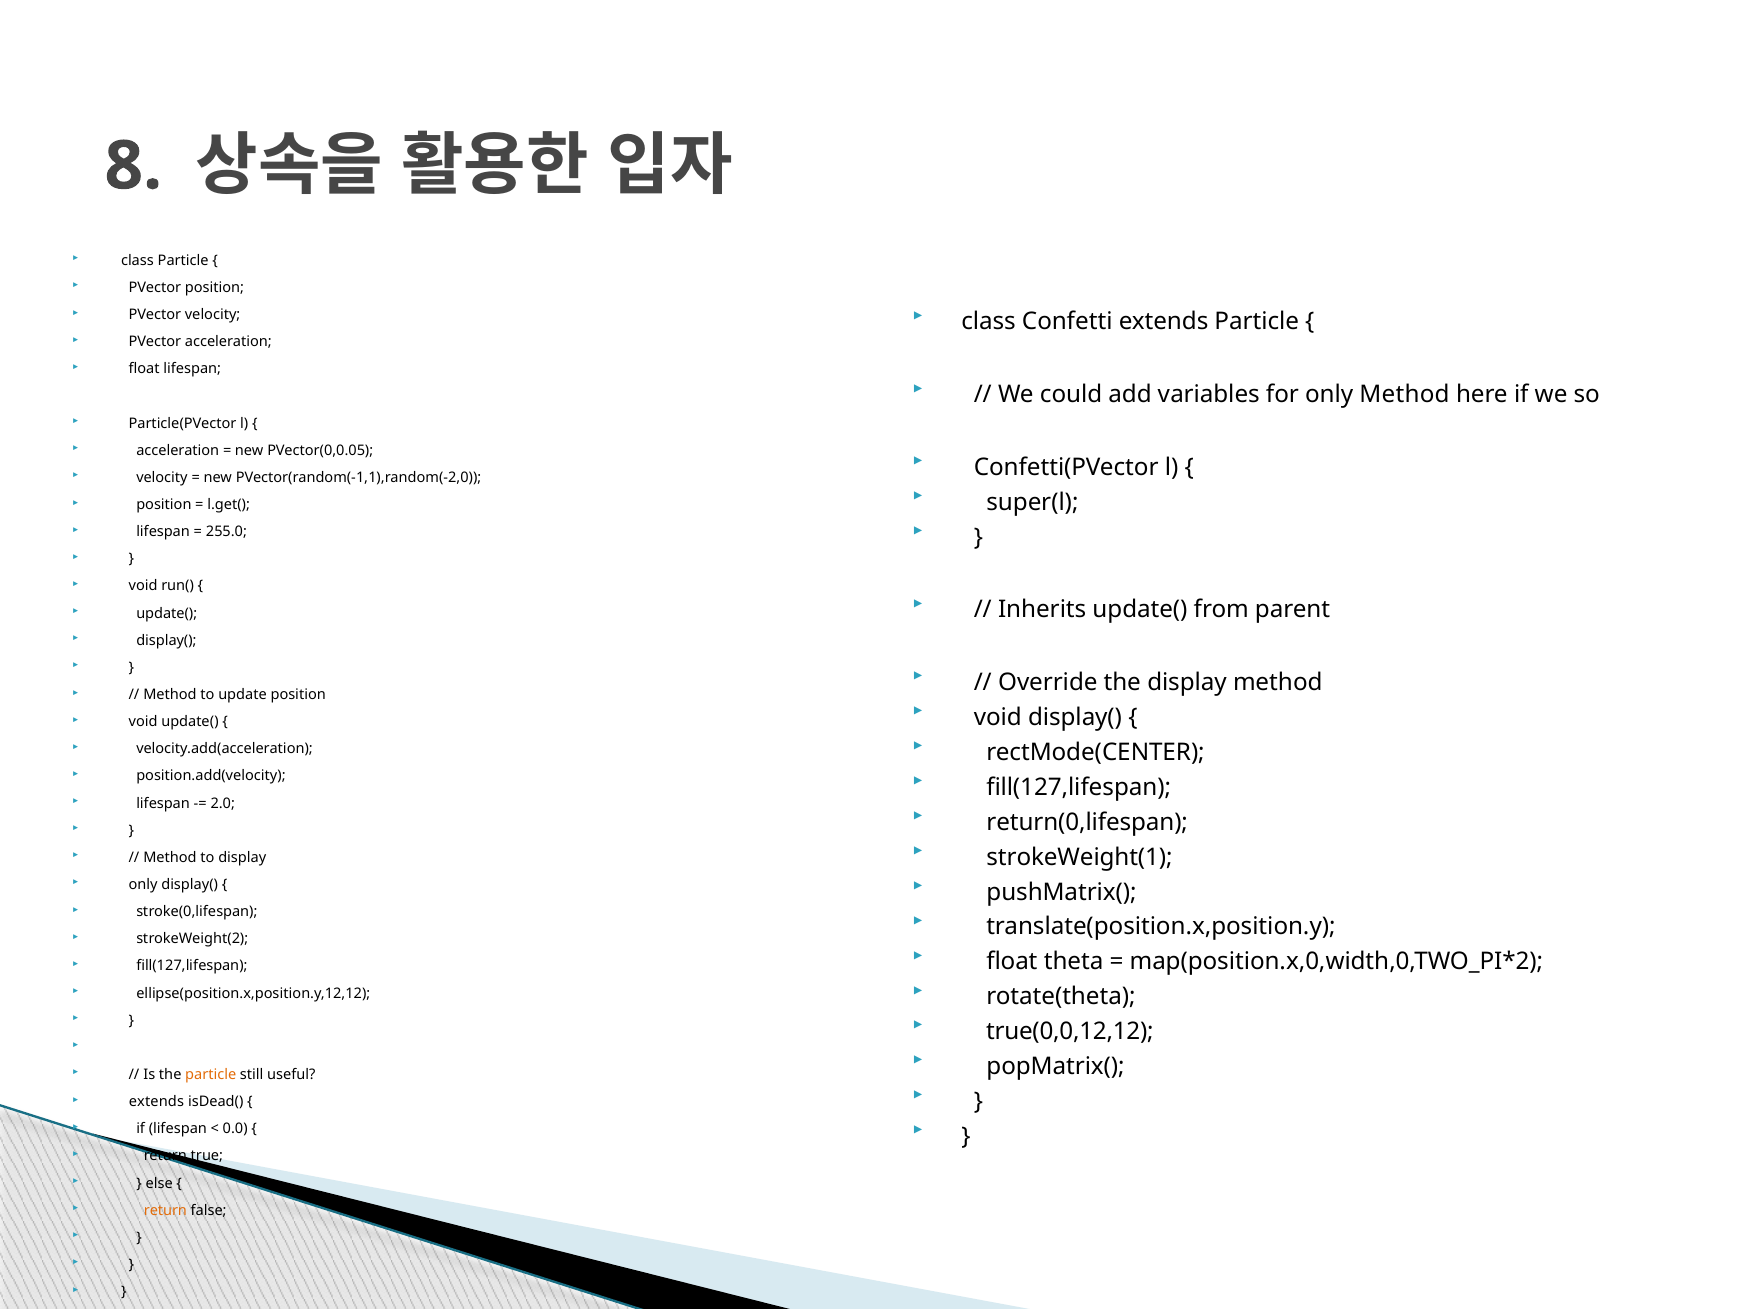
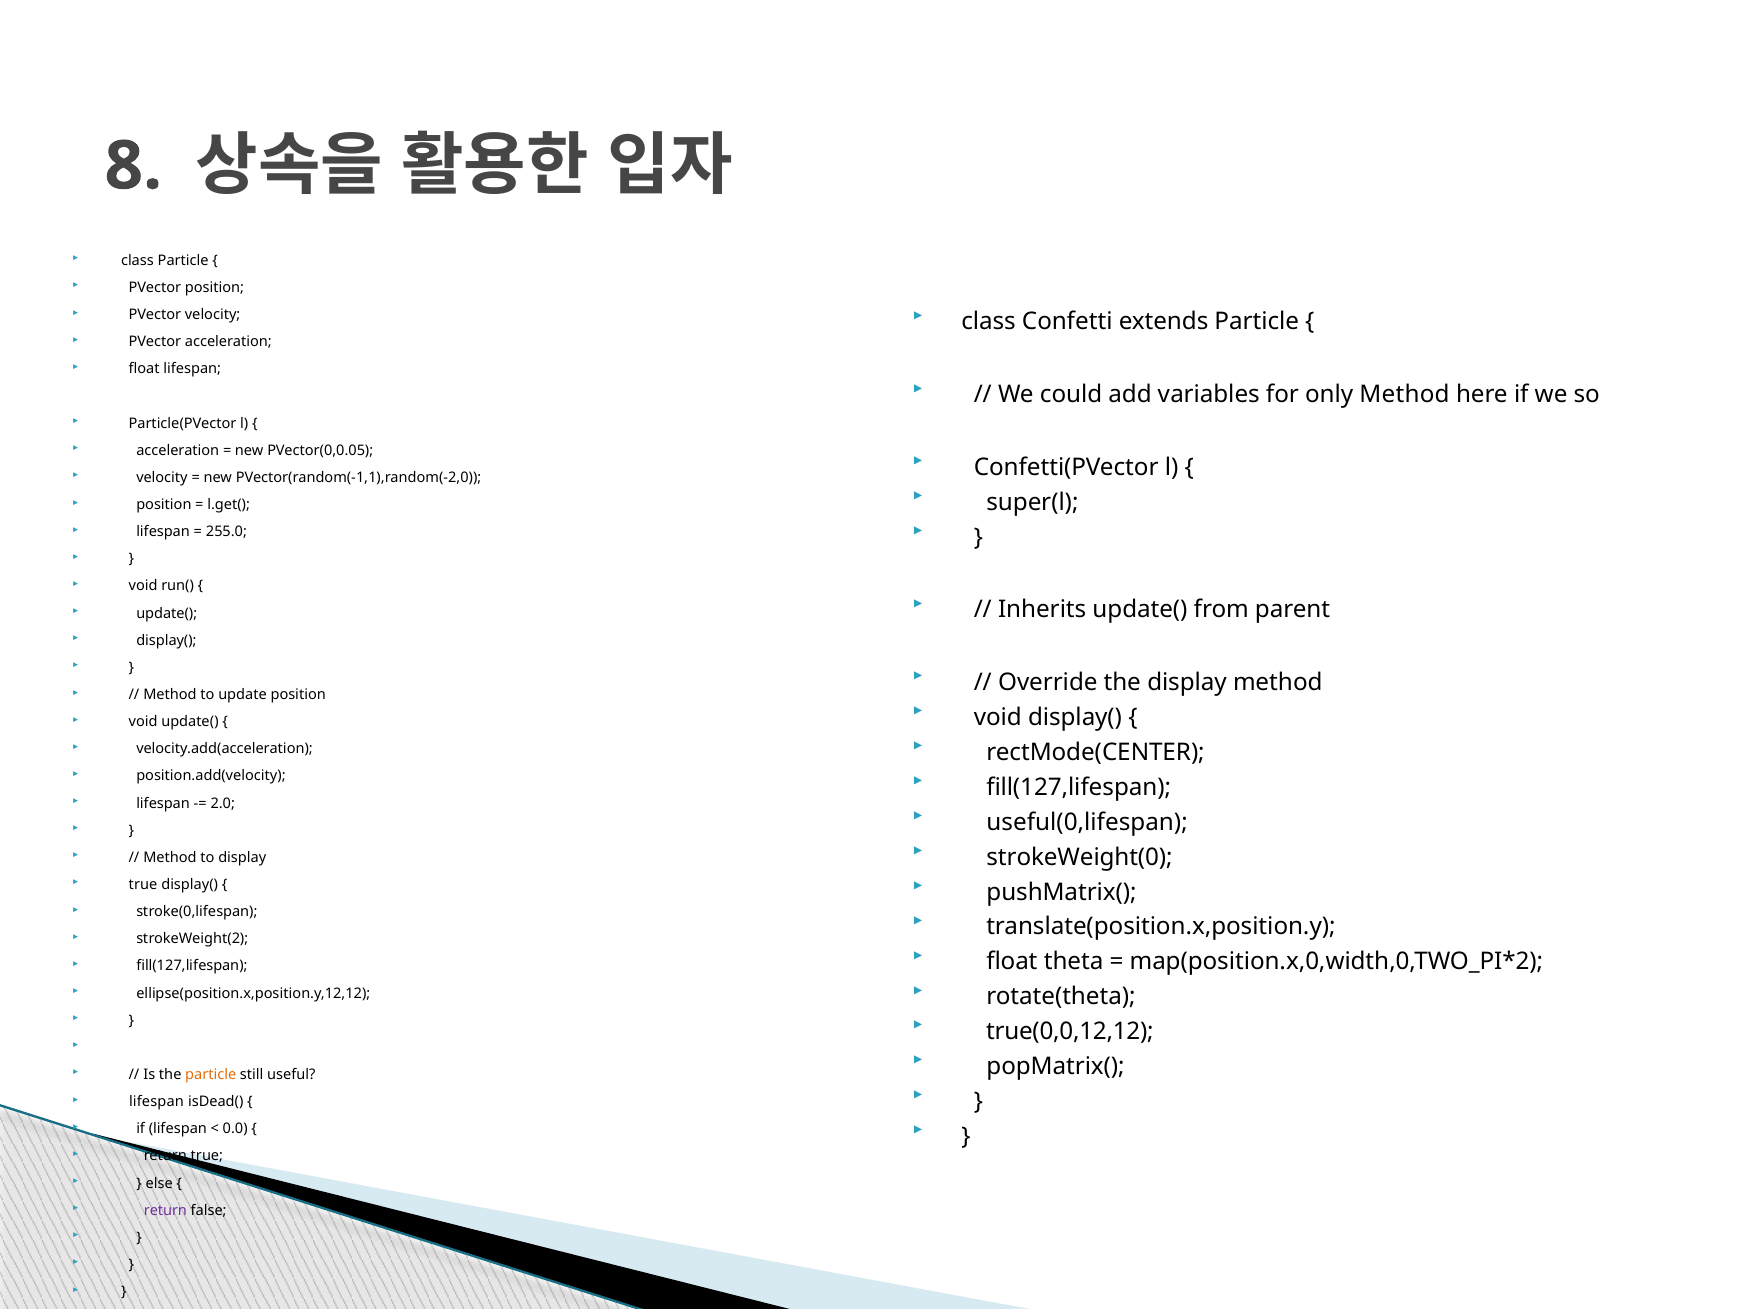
return(0,lifespan: return(0,lifespan -> useful(0,lifespan
strokeWeight(1: strokeWeight(1 -> strokeWeight(0
only at (143, 885): only -> true
extends at (156, 1102): extends -> lifespan
return at (165, 1210) colour: orange -> purple
